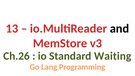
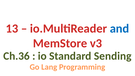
and colour: black -> blue
Ch.26: Ch.26 -> Ch.36
Waiting: Waiting -> Sending
